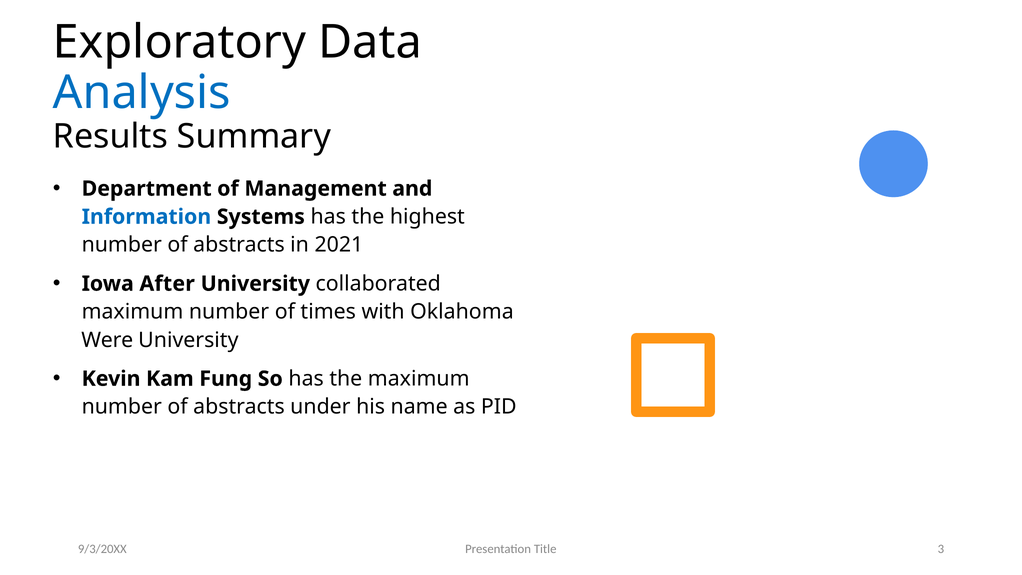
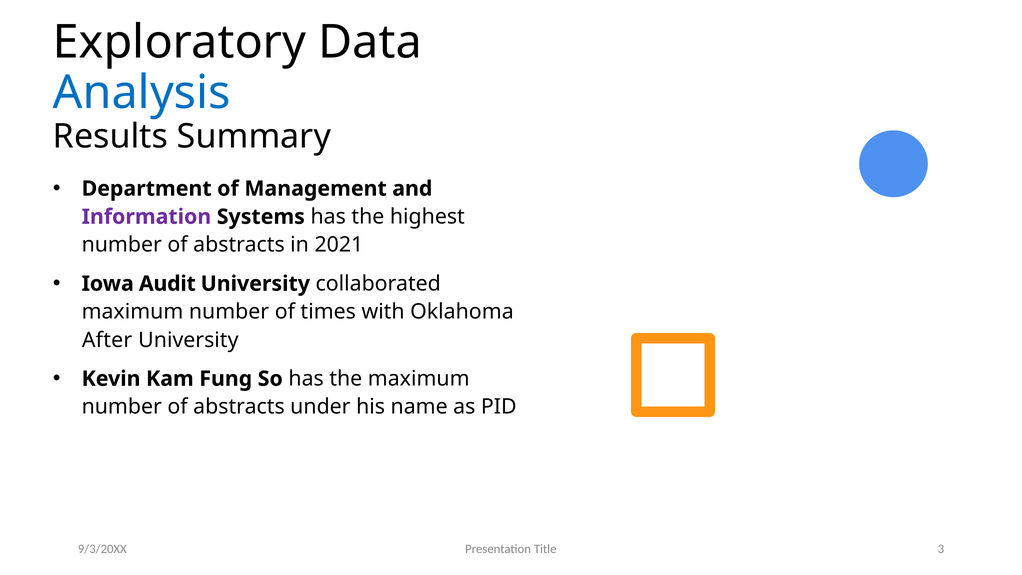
Information colour: blue -> purple
After: After -> Audit
Were: Were -> After
